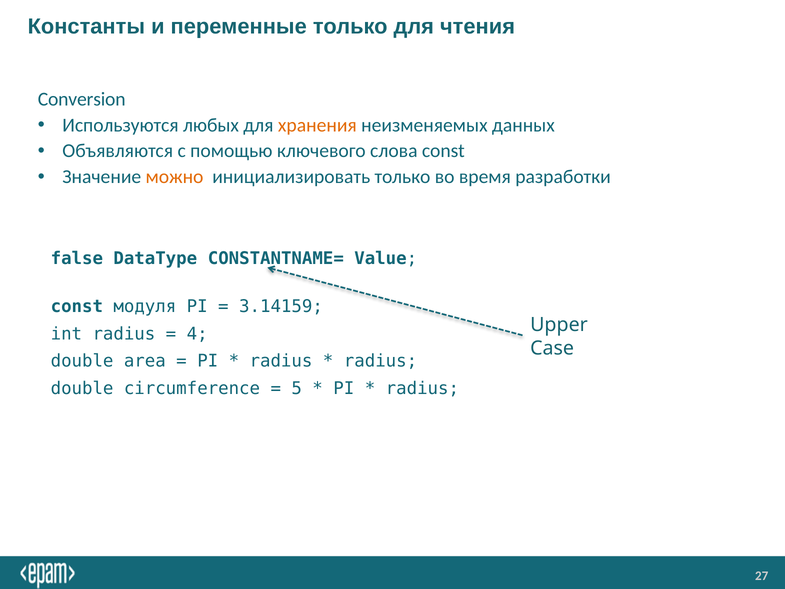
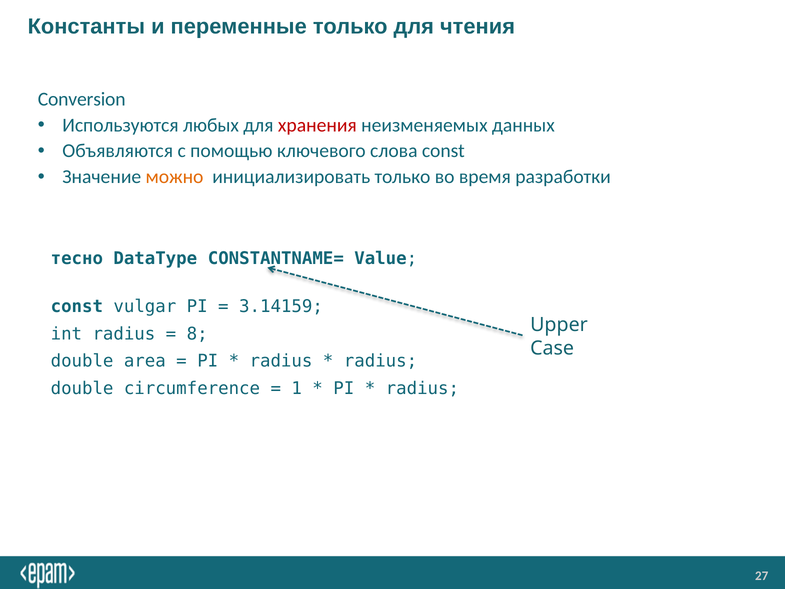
хранения colour: orange -> red
false: false -> тесно
модуля: модуля -> vulgar
4: 4 -> 8
5: 5 -> 1
